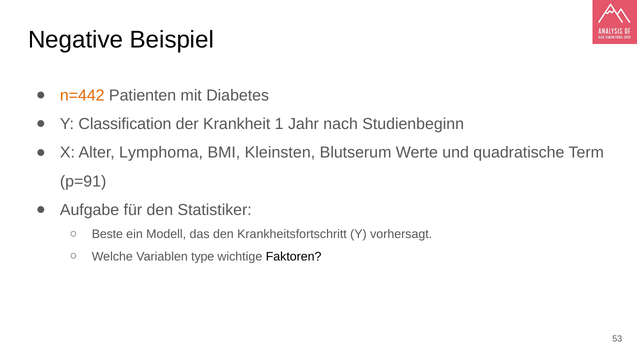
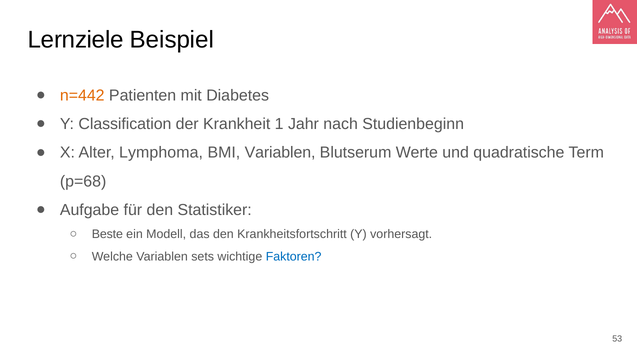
Negative: Negative -> Lernziele
BMI Kleinsten: Kleinsten -> Variablen
p=91: p=91 -> p=68
type: type -> sets
Faktoren colour: black -> blue
